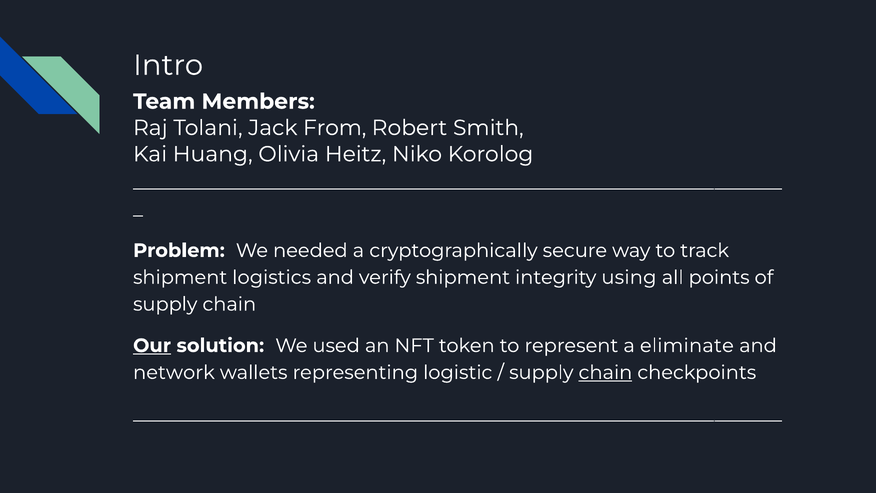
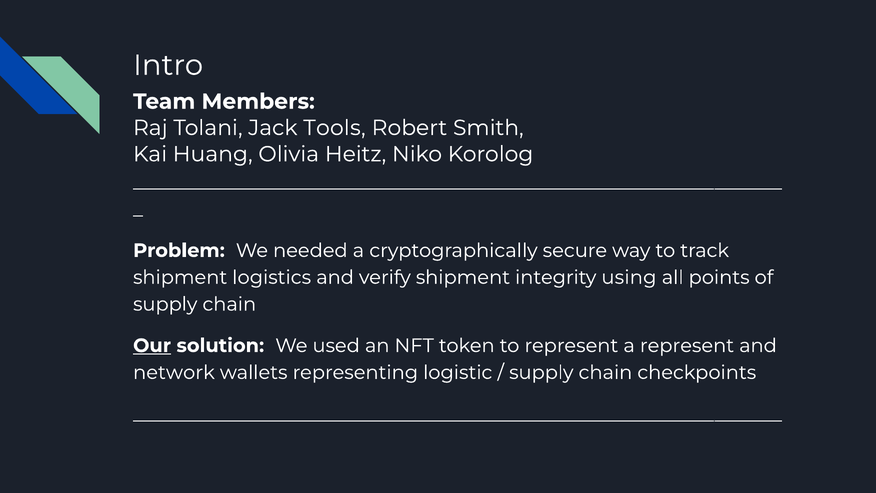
From: From -> Tools
a eliminate: eliminate -> represent
chain at (605, 372) underline: present -> none
